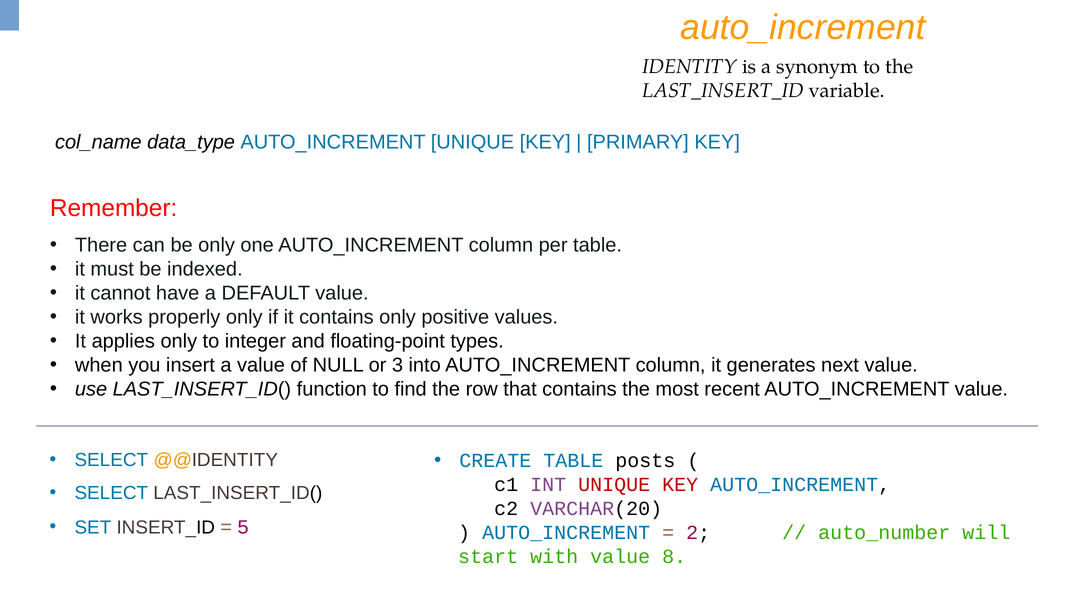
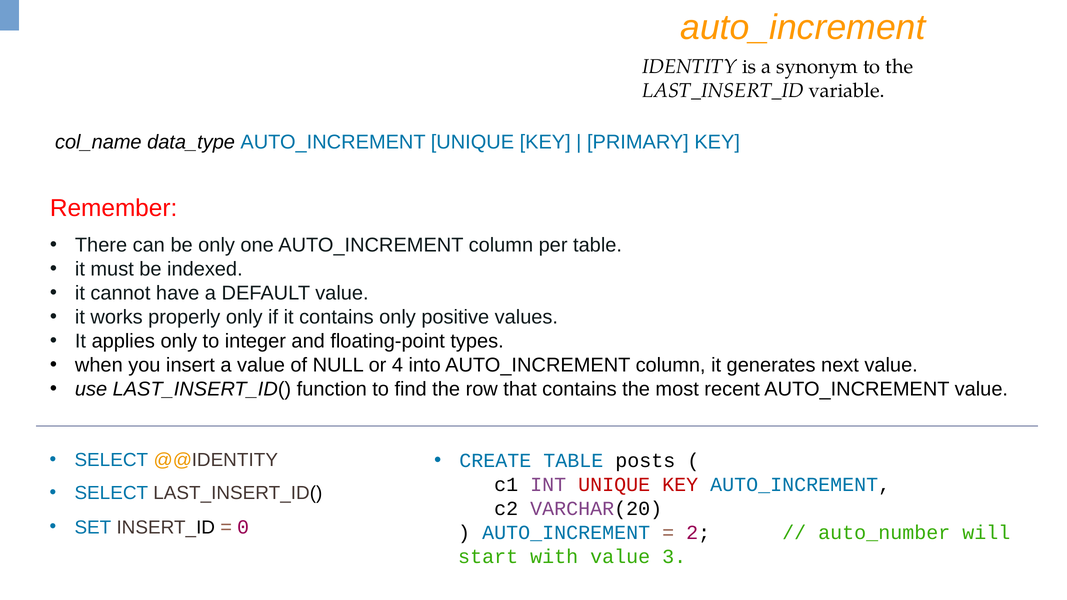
3: 3 -> 4
5: 5 -> 0
8: 8 -> 3
